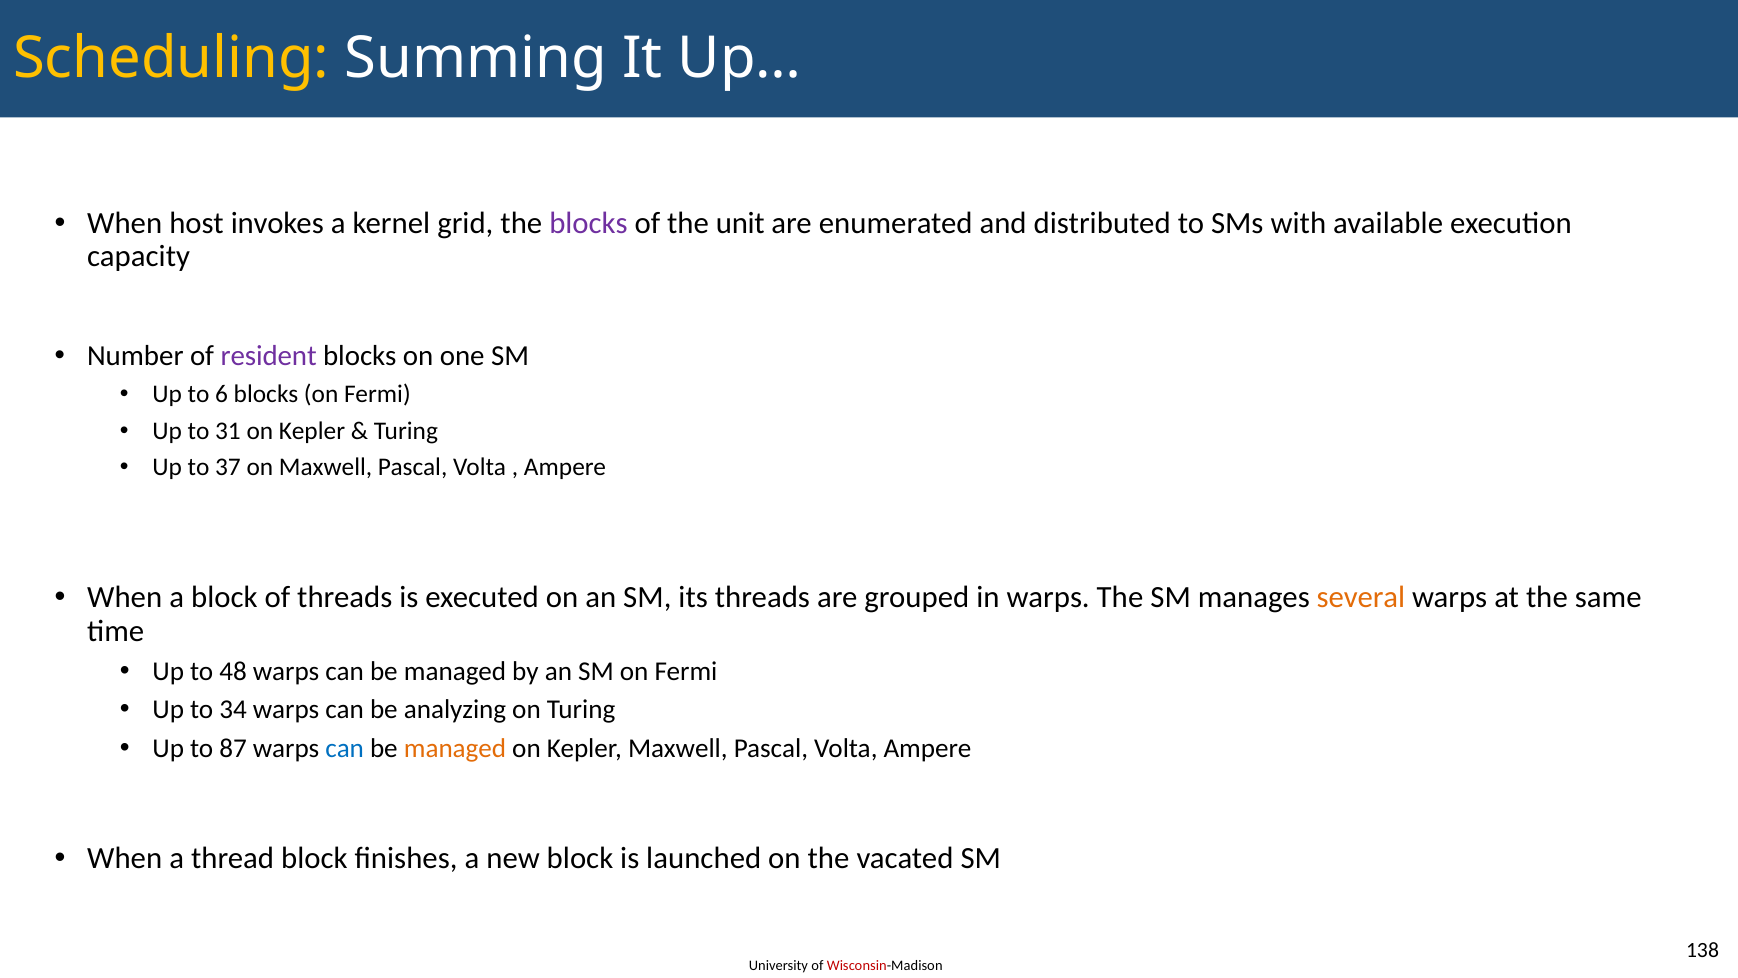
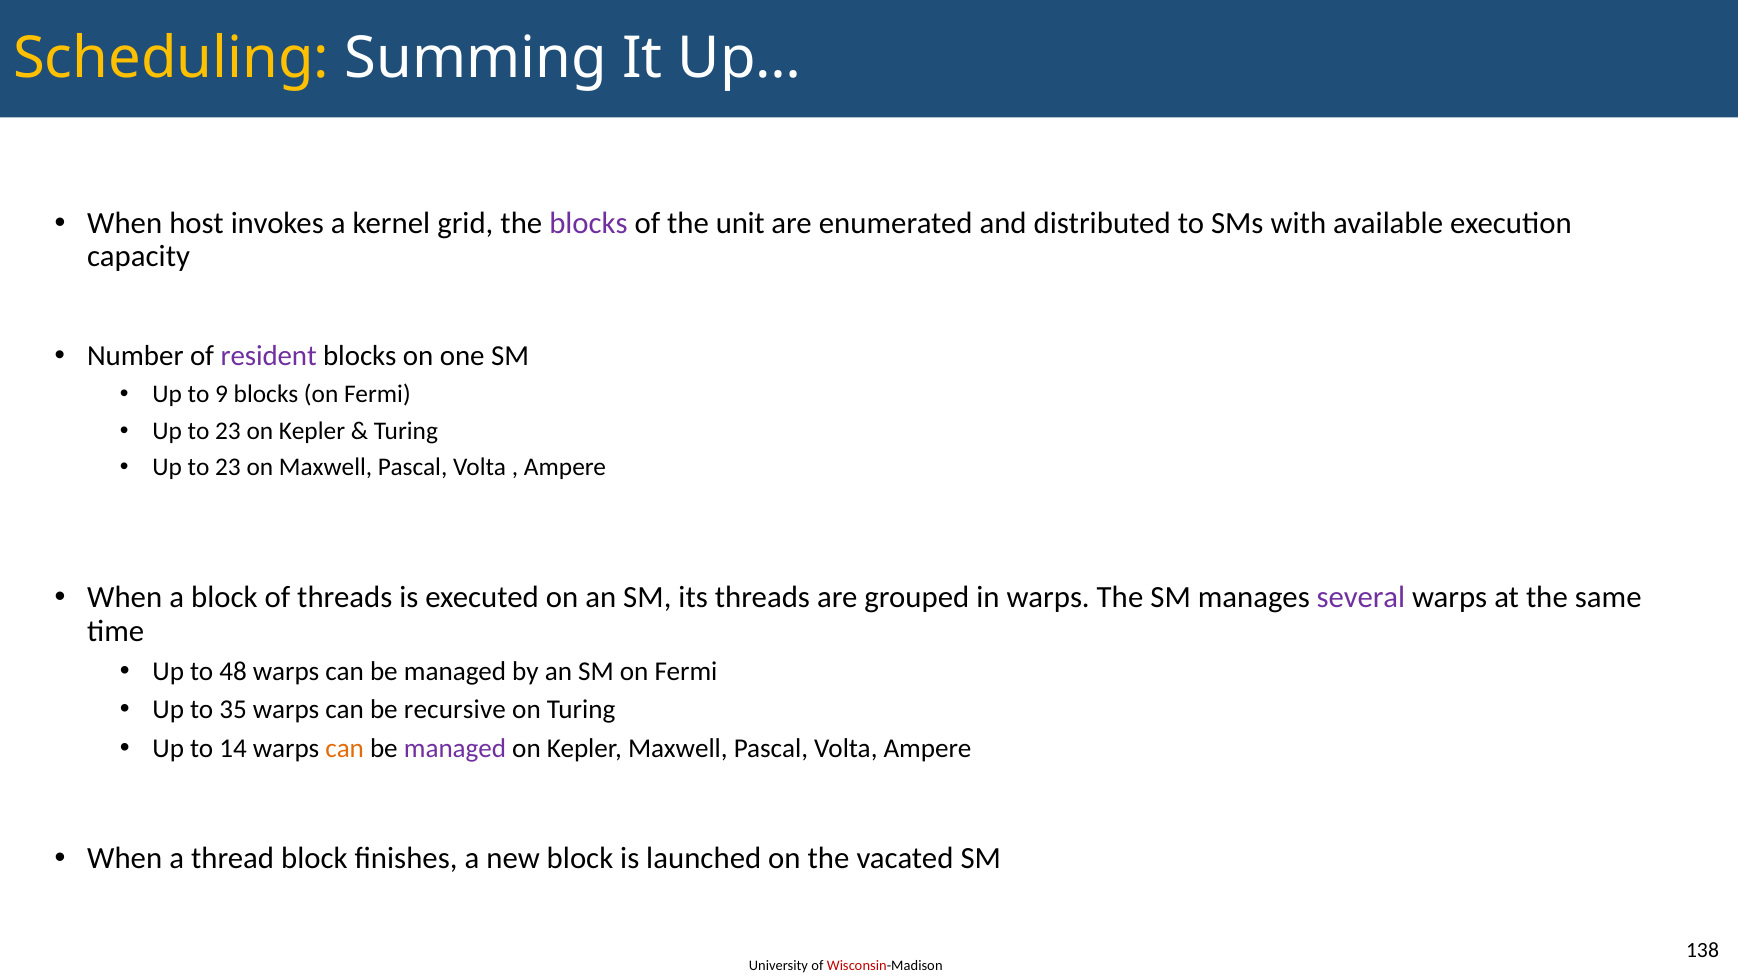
6: 6 -> 9
31 at (228, 431): 31 -> 23
37 at (228, 467): 37 -> 23
several colour: orange -> purple
34: 34 -> 35
analyzing: analyzing -> recursive
87: 87 -> 14
can at (345, 748) colour: blue -> orange
managed at (455, 748) colour: orange -> purple
